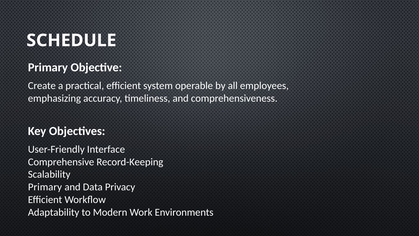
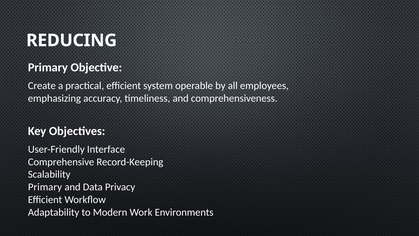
SCHEDULE: SCHEDULE -> REDUCING
